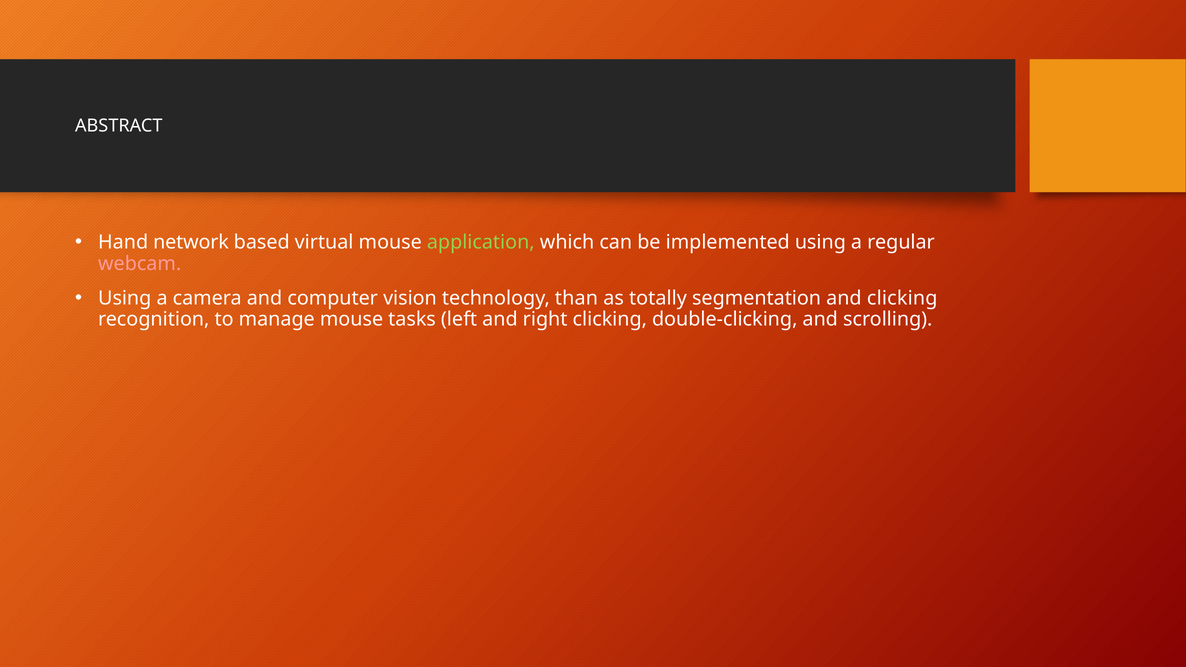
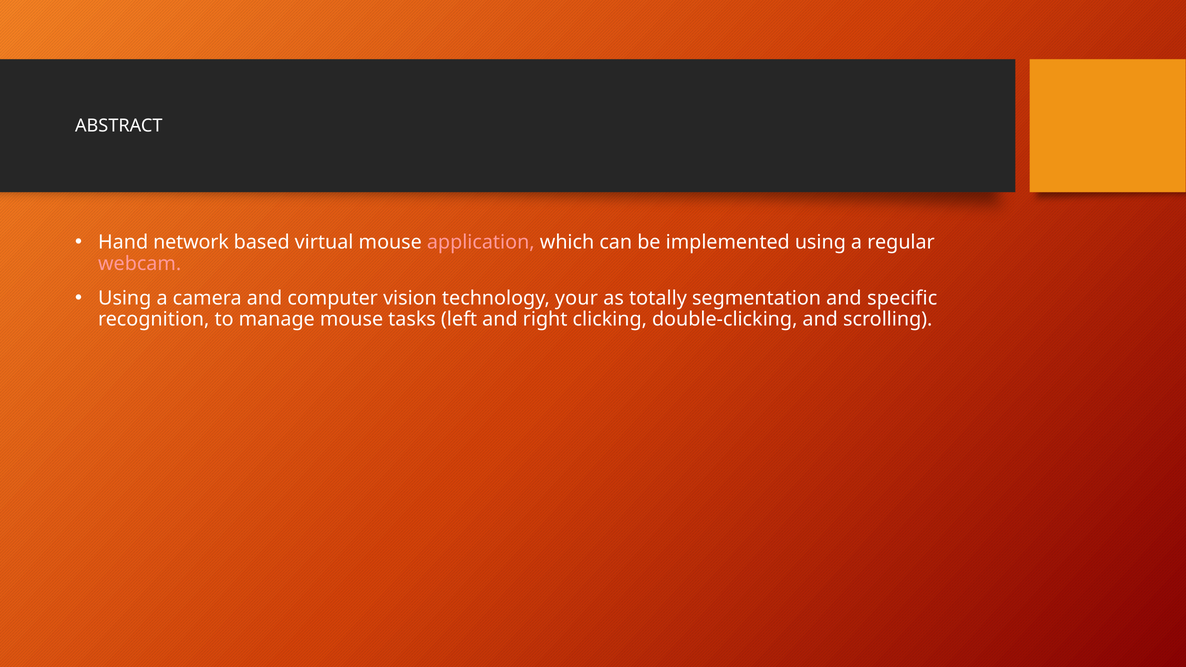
application colour: light green -> pink
than: than -> your
and clicking: clicking -> specific
